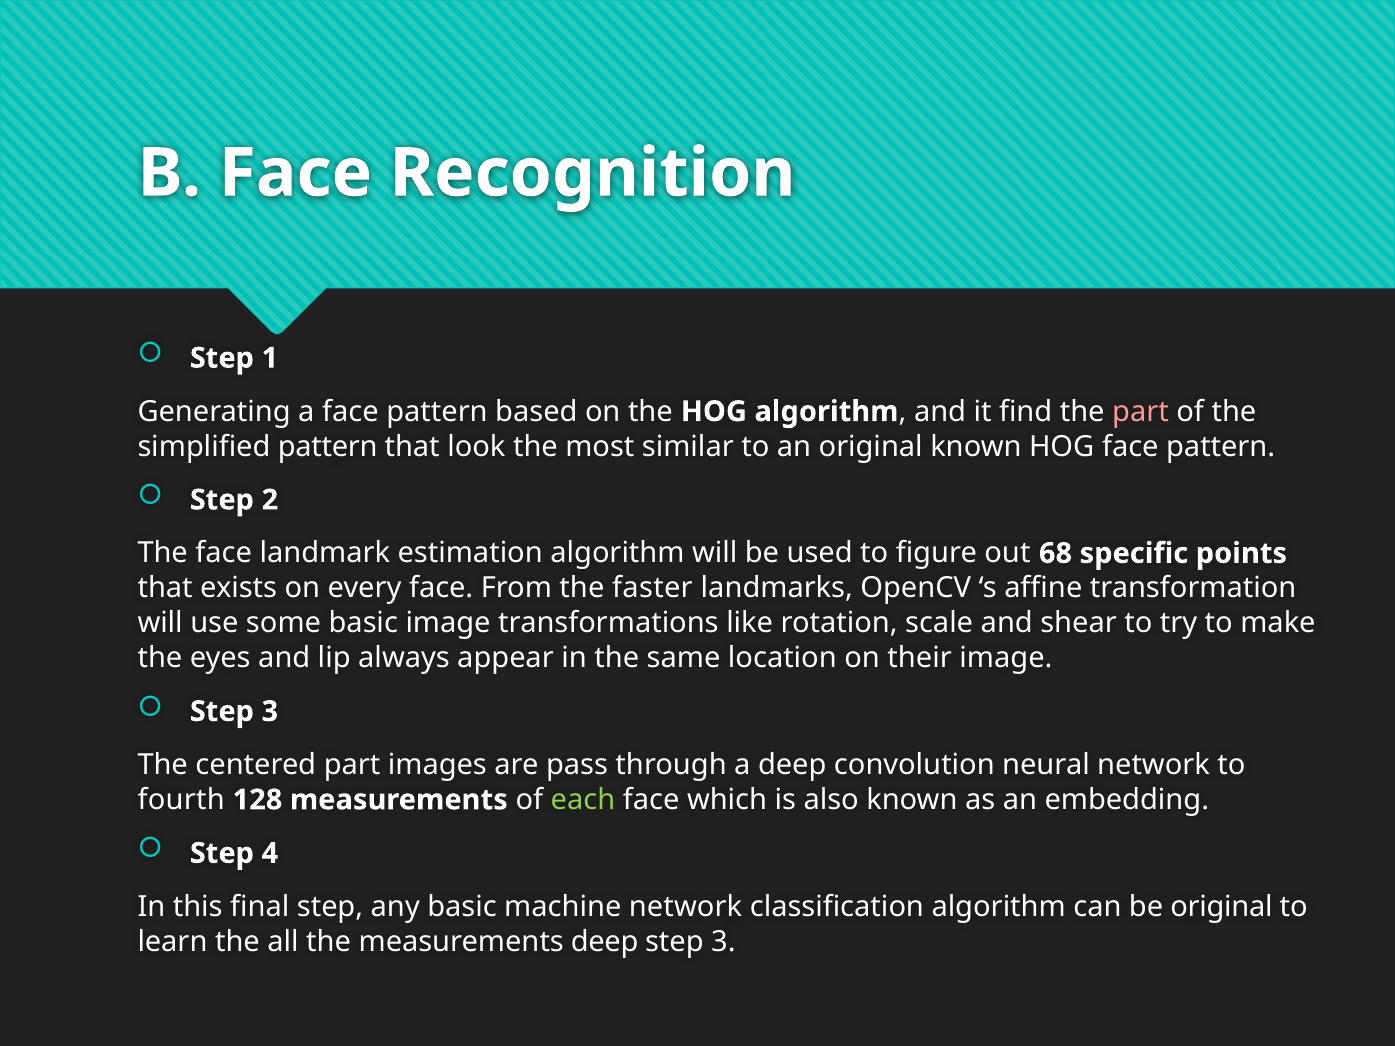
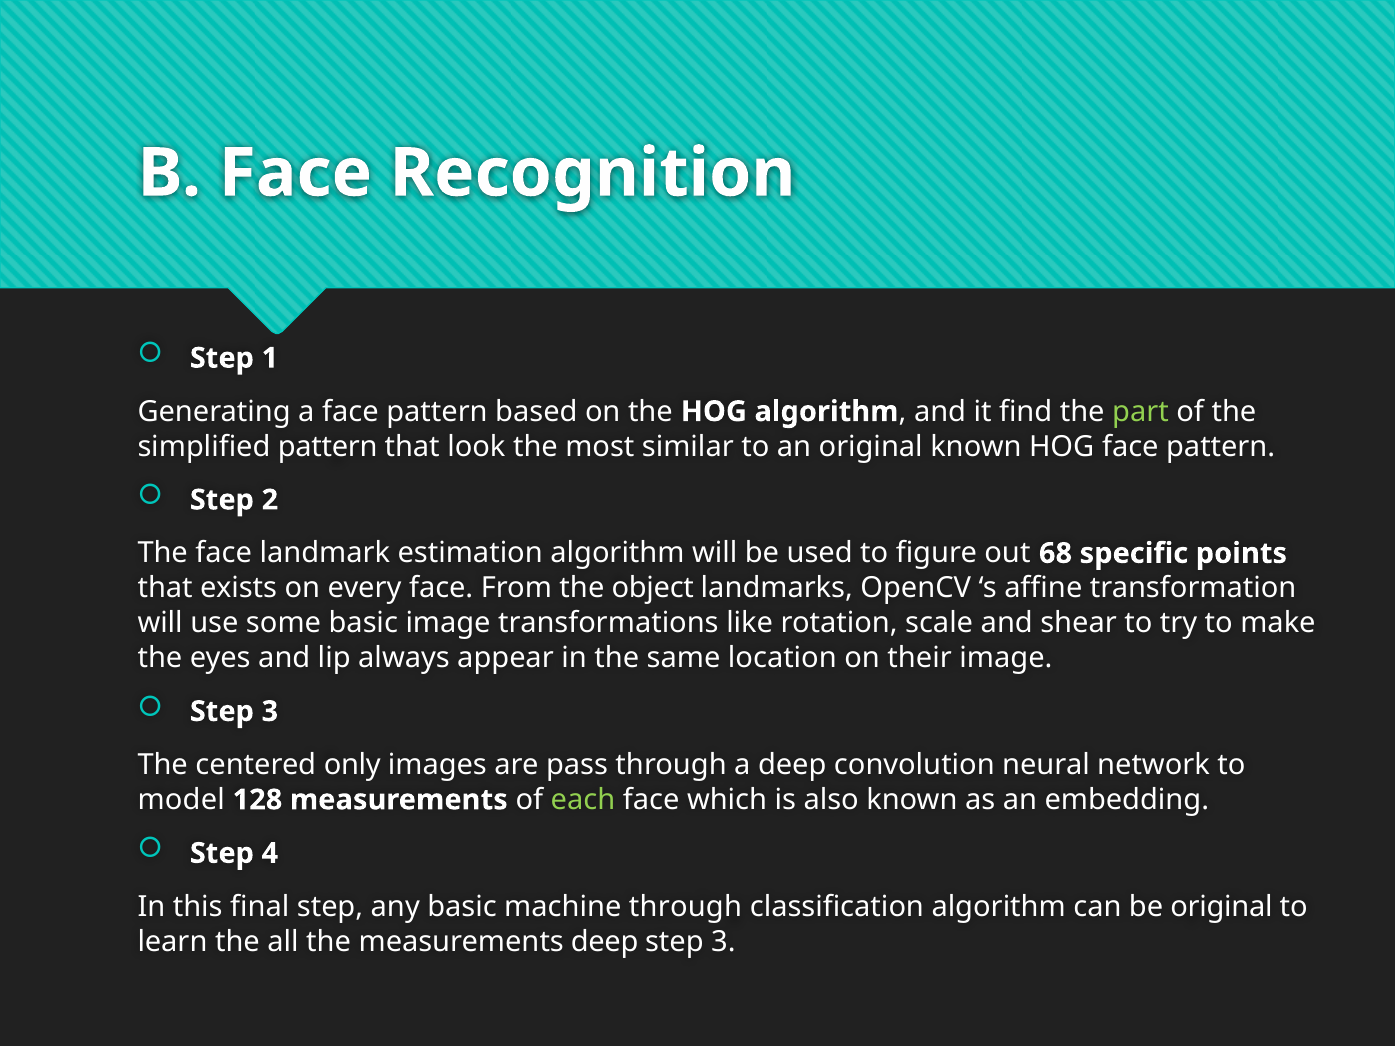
part at (1141, 412) colour: pink -> light green
faster: faster -> object
centered part: part -> only
fourth: fourth -> model
machine network: network -> through
